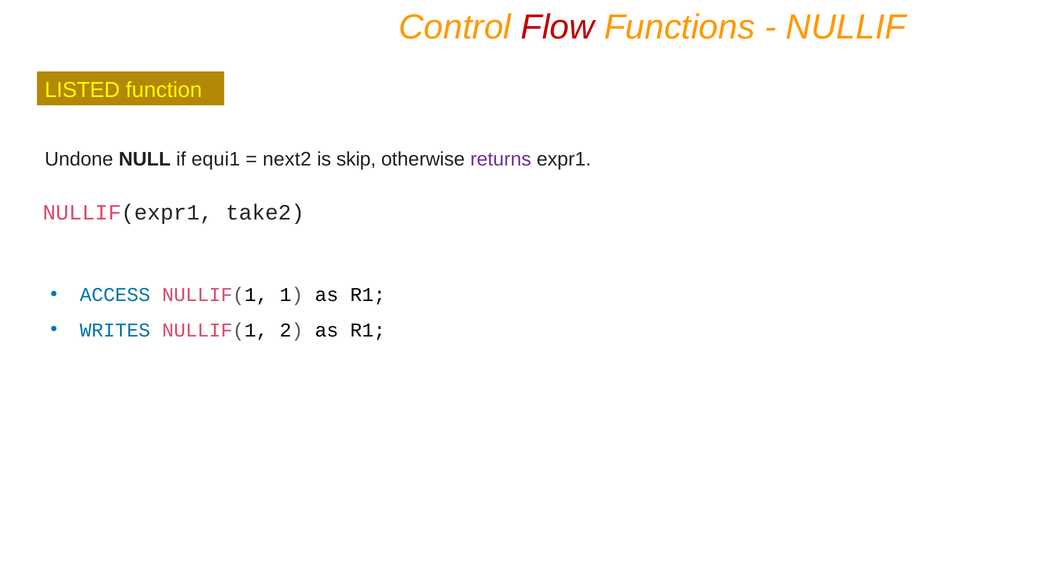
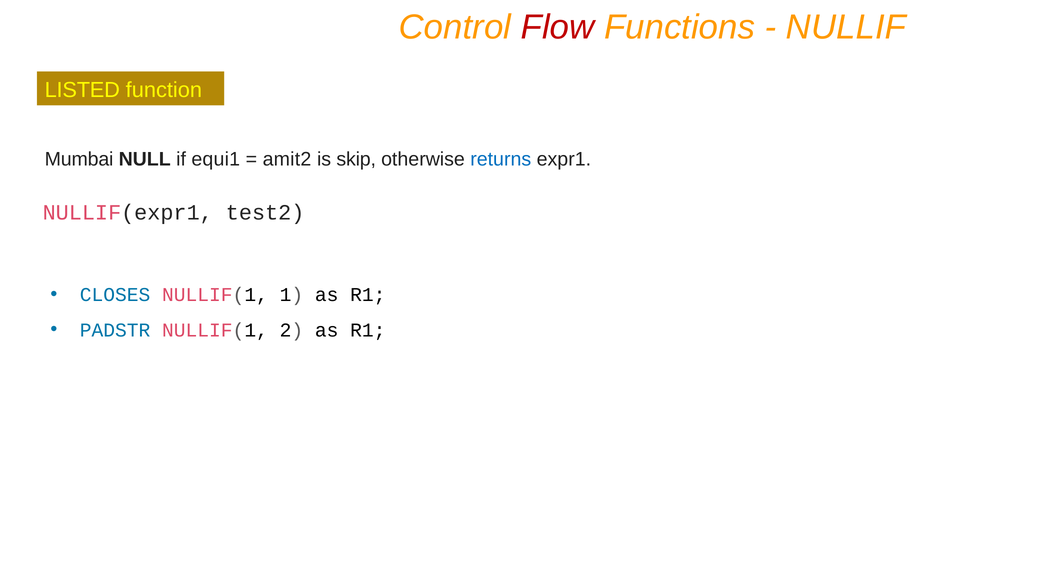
Undone: Undone -> Mumbai
next2: next2 -> amit2
returns colour: purple -> blue
take2: take2 -> test2
ACCESS: ACCESS -> CLOSES
WRITES: WRITES -> PADSTR
